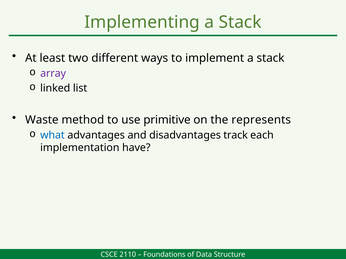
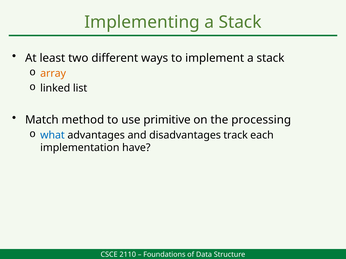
array colour: purple -> orange
Waste: Waste -> Match
represents: represents -> processing
